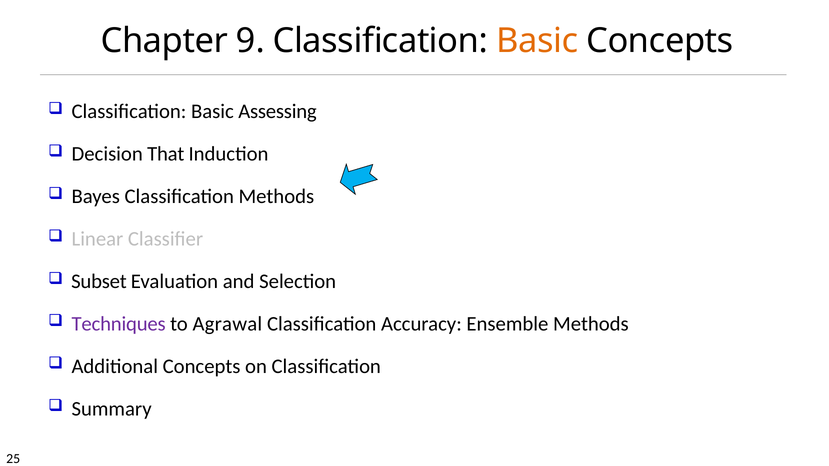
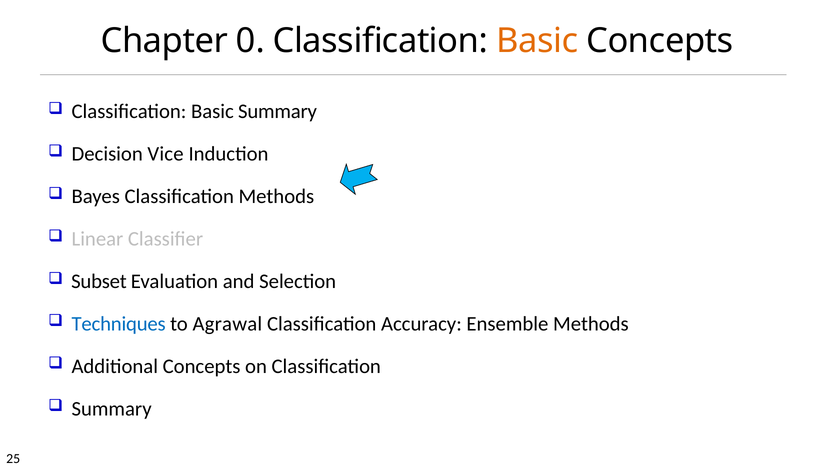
9: 9 -> 0
Basic Assessing: Assessing -> Summary
That: That -> Vice
Techniques colour: purple -> blue
